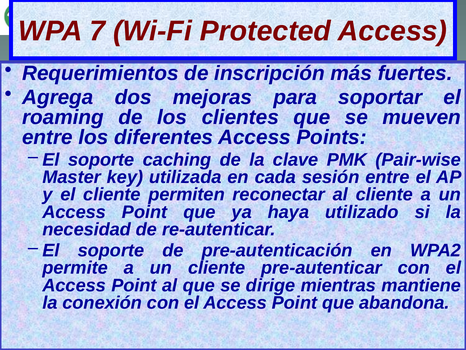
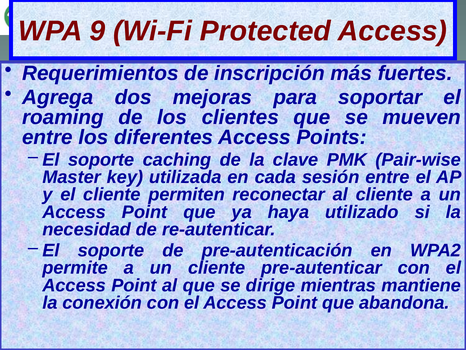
7: 7 -> 9
